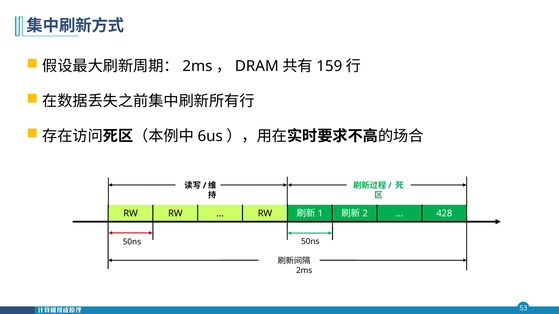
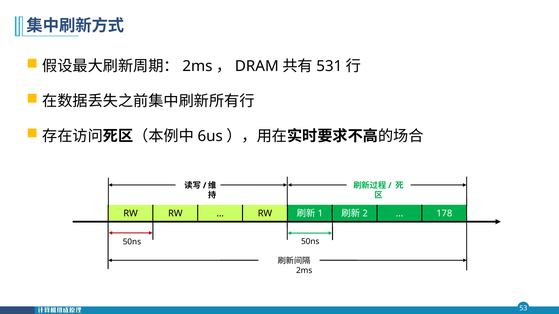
159: 159 -> 531
428: 428 -> 178
